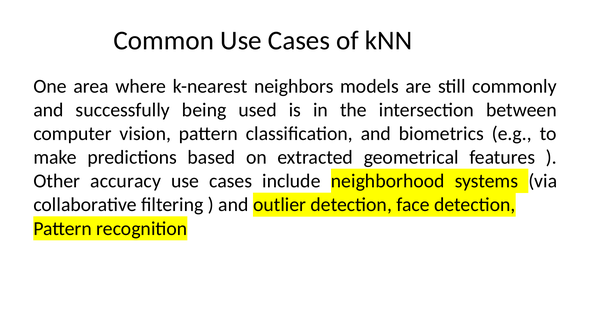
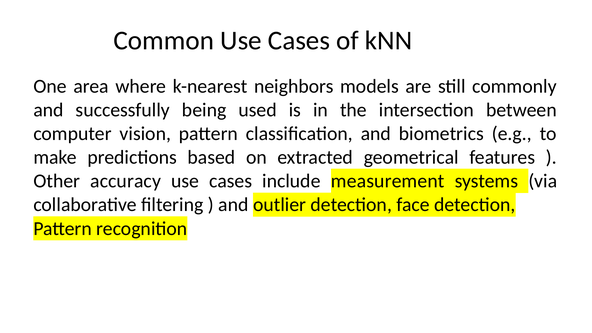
neighborhood: neighborhood -> measurement
